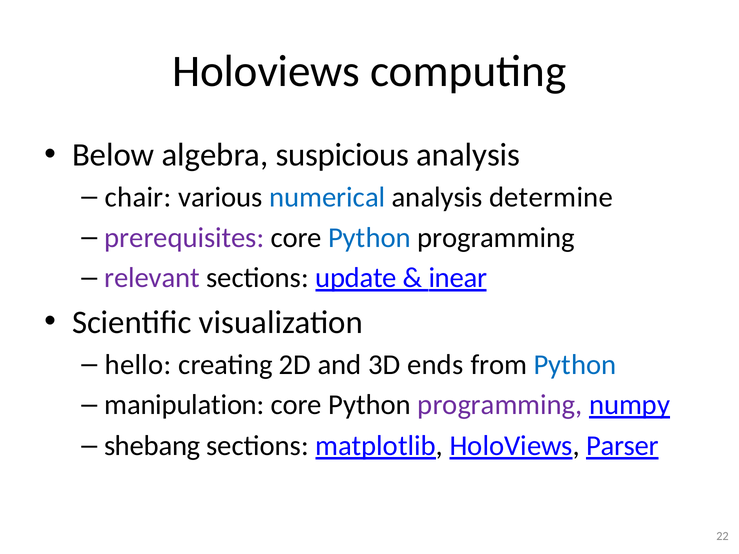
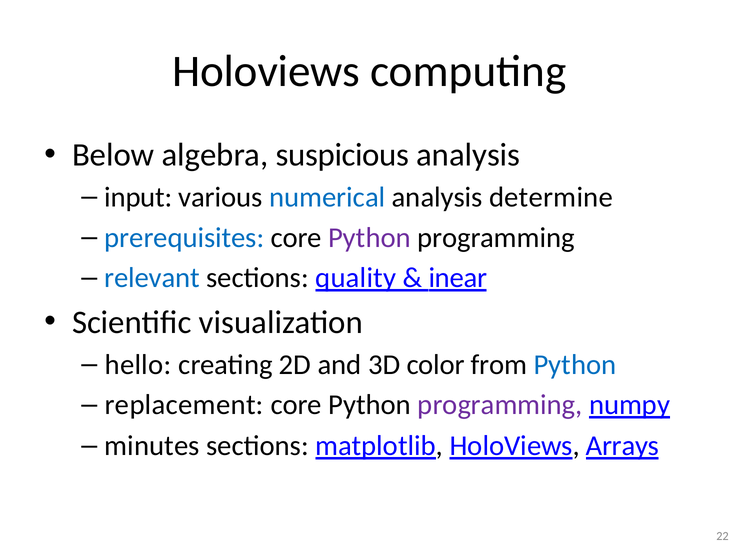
chair: chair -> input
prerequisites colour: purple -> blue
Python at (370, 238) colour: blue -> purple
relevant colour: purple -> blue
update: update -> quality
ends: ends -> color
manipulation: manipulation -> replacement
shebang: shebang -> minutes
Parser: Parser -> Arrays
